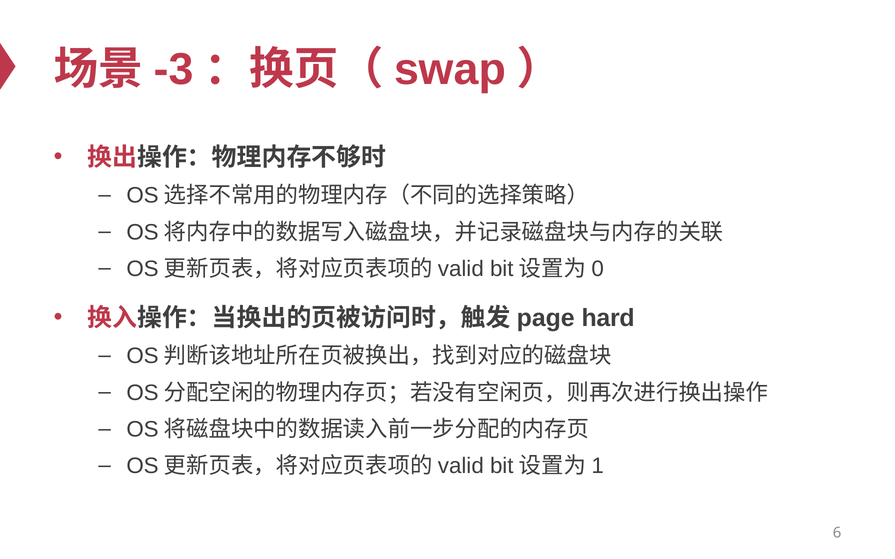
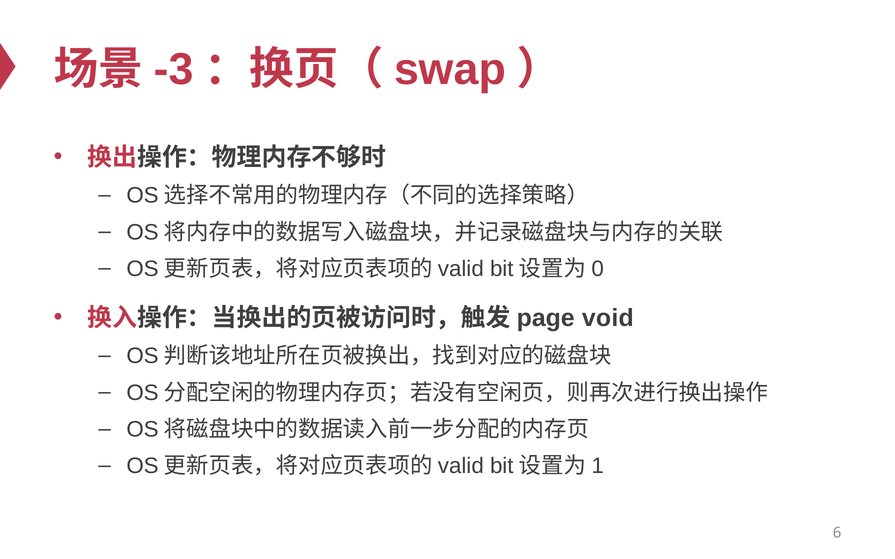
hard: hard -> void
